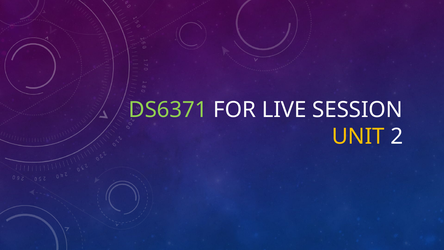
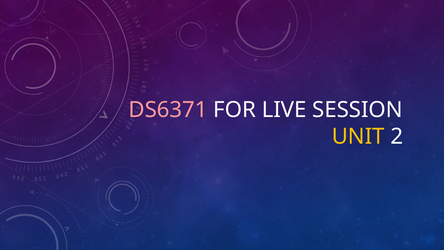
DS6371 colour: light green -> pink
